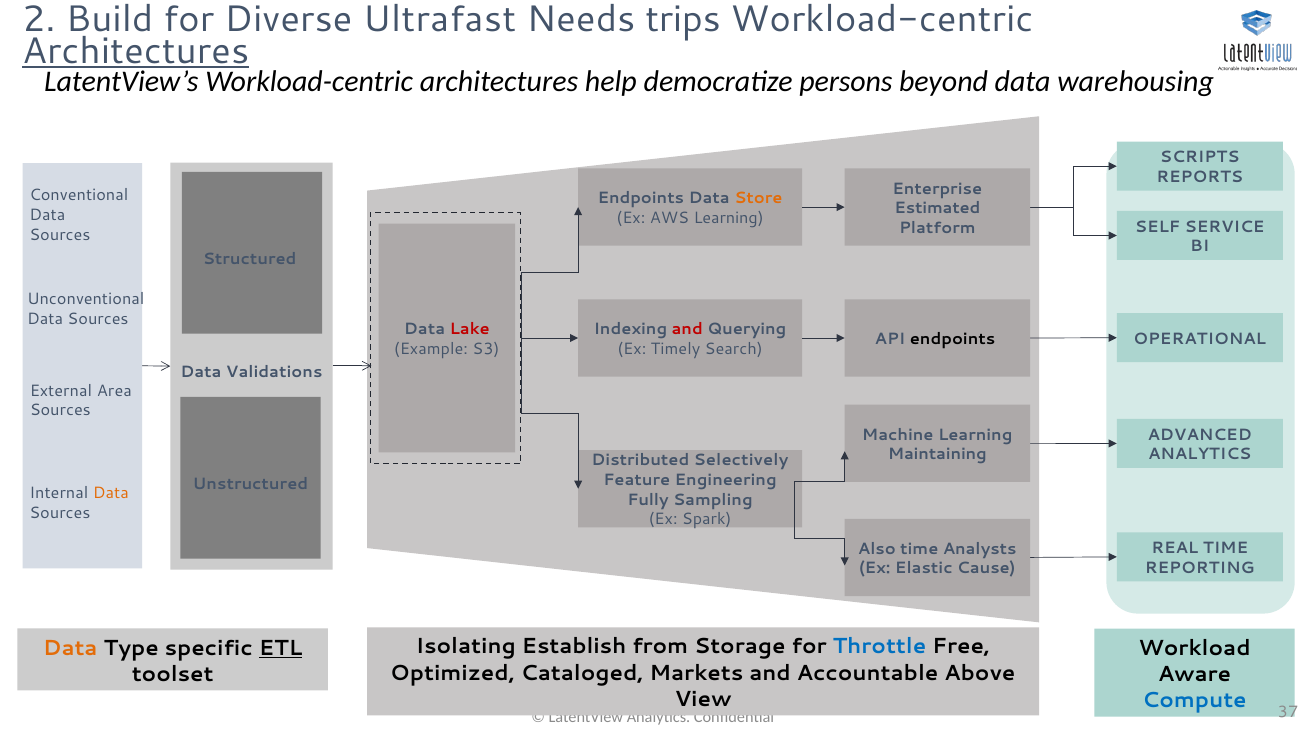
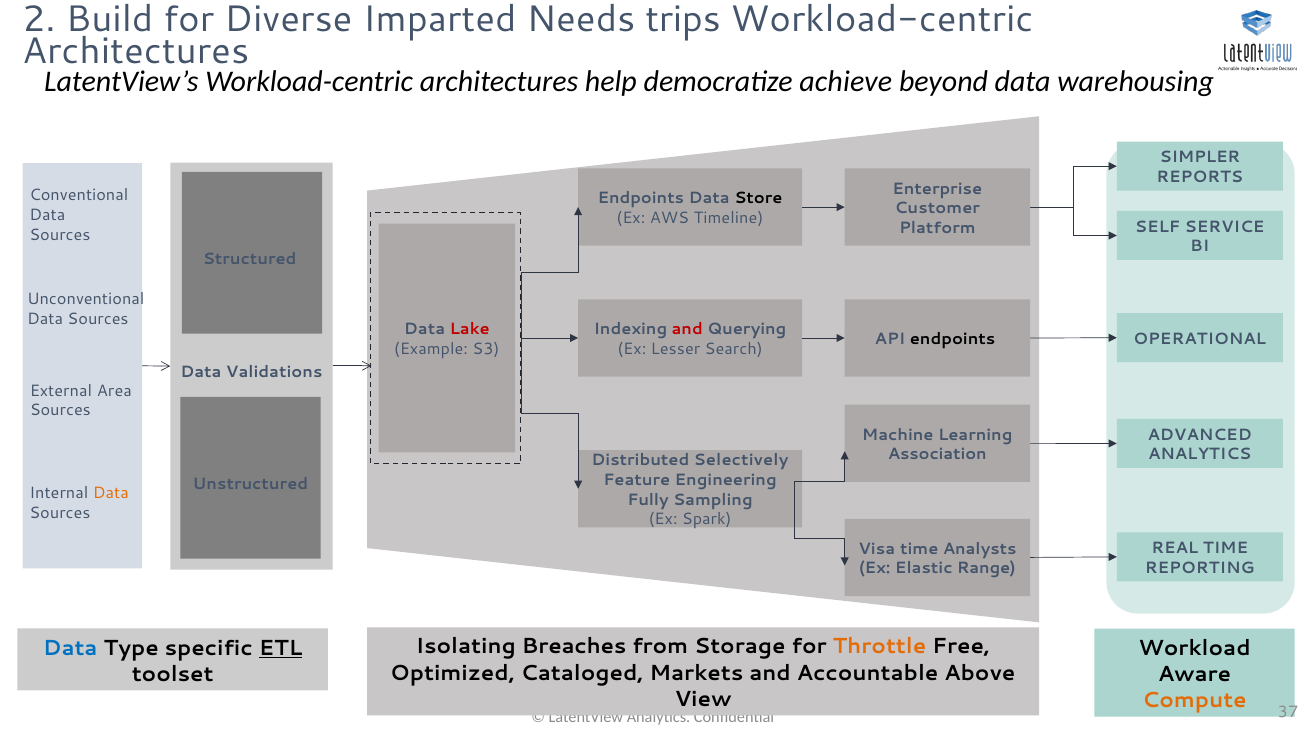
Ultrafast: Ultrafast -> Imparted
Architectures at (136, 51) underline: present -> none
persons: persons -> achieve
SCRIPTS: SCRIPTS -> SIMPLER
Store colour: orange -> black
Estimated: Estimated -> Customer
AWS Learning: Learning -> Timeline
Timely: Timely -> Lesser
Maintaining: Maintaining -> Association
Also: Also -> Visa
Cause: Cause -> Range
Establish: Establish -> Breaches
Throttle colour: blue -> orange
Data at (70, 648) colour: orange -> blue
Compute colour: blue -> orange
